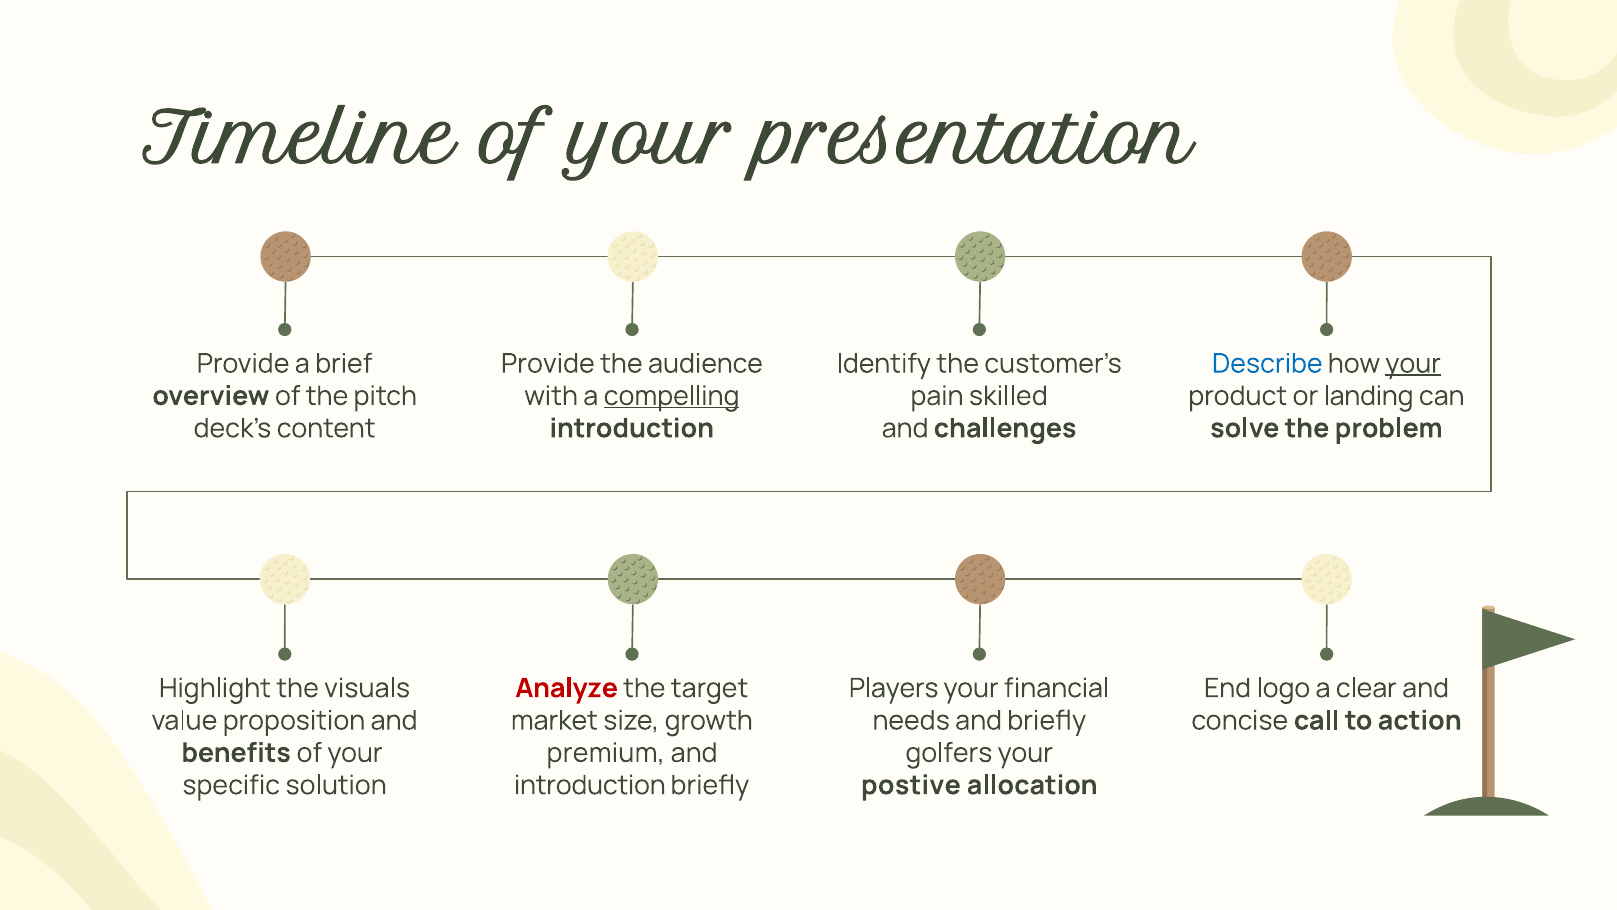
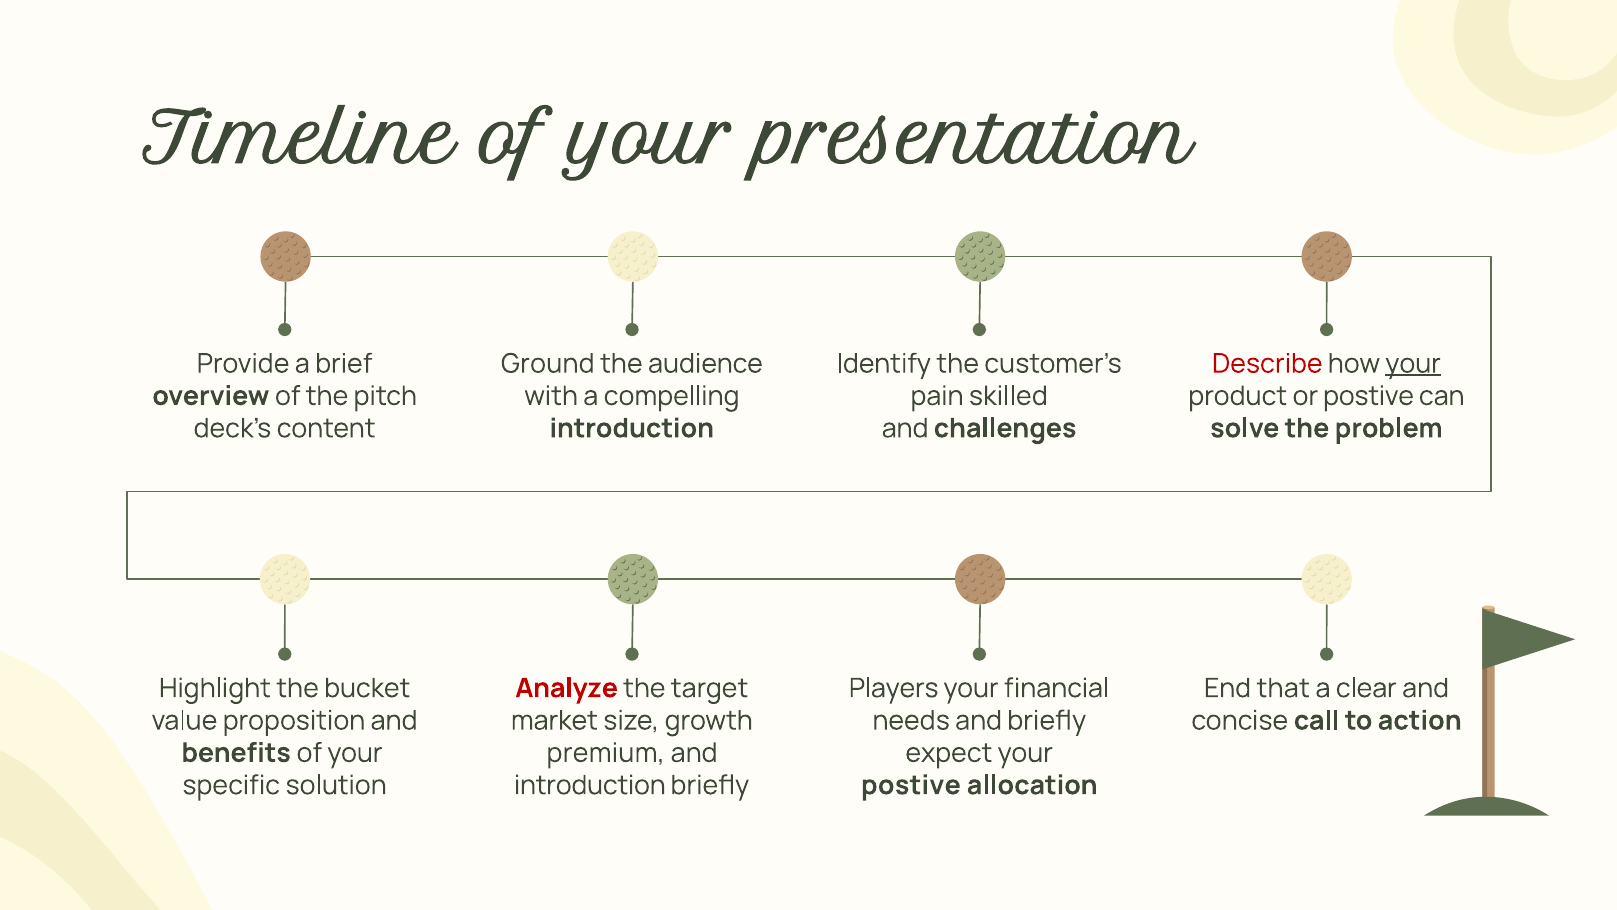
Provide at (548, 364): Provide -> Ground
Describe colour: blue -> red
compelling underline: present -> none
or landing: landing -> postive
visuals: visuals -> bucket
logo: logo -> that
golfers: golfers -> expect
